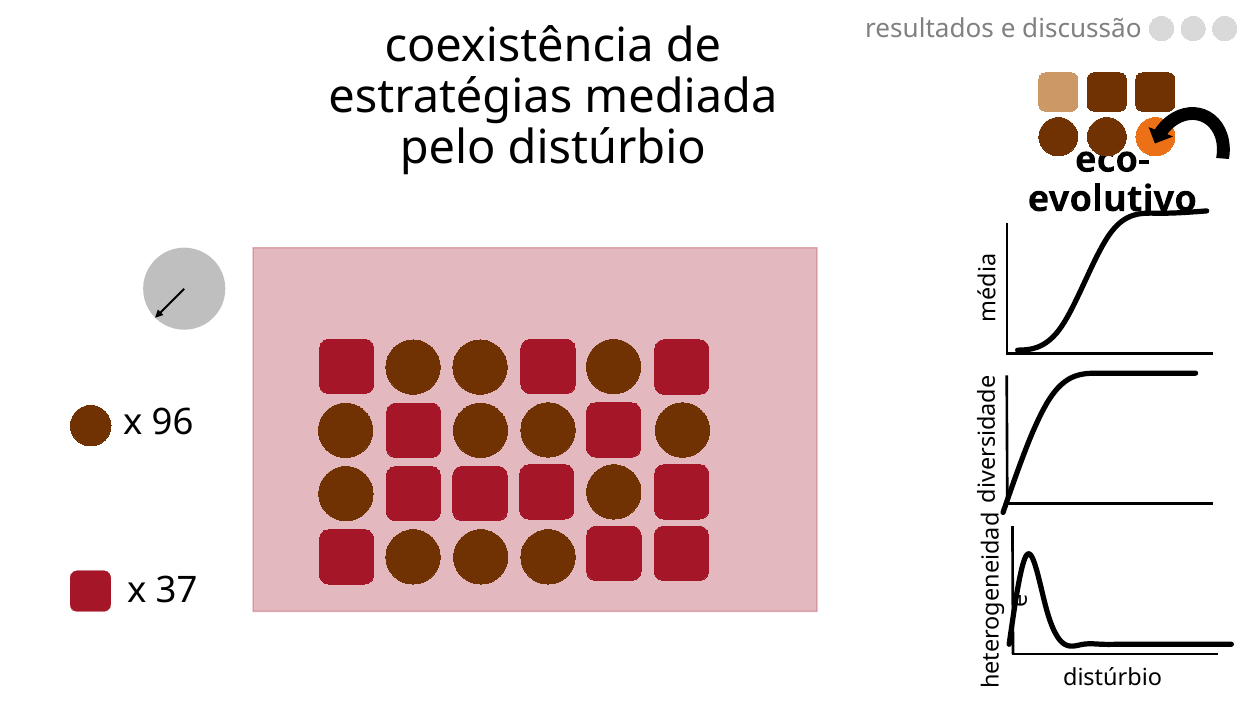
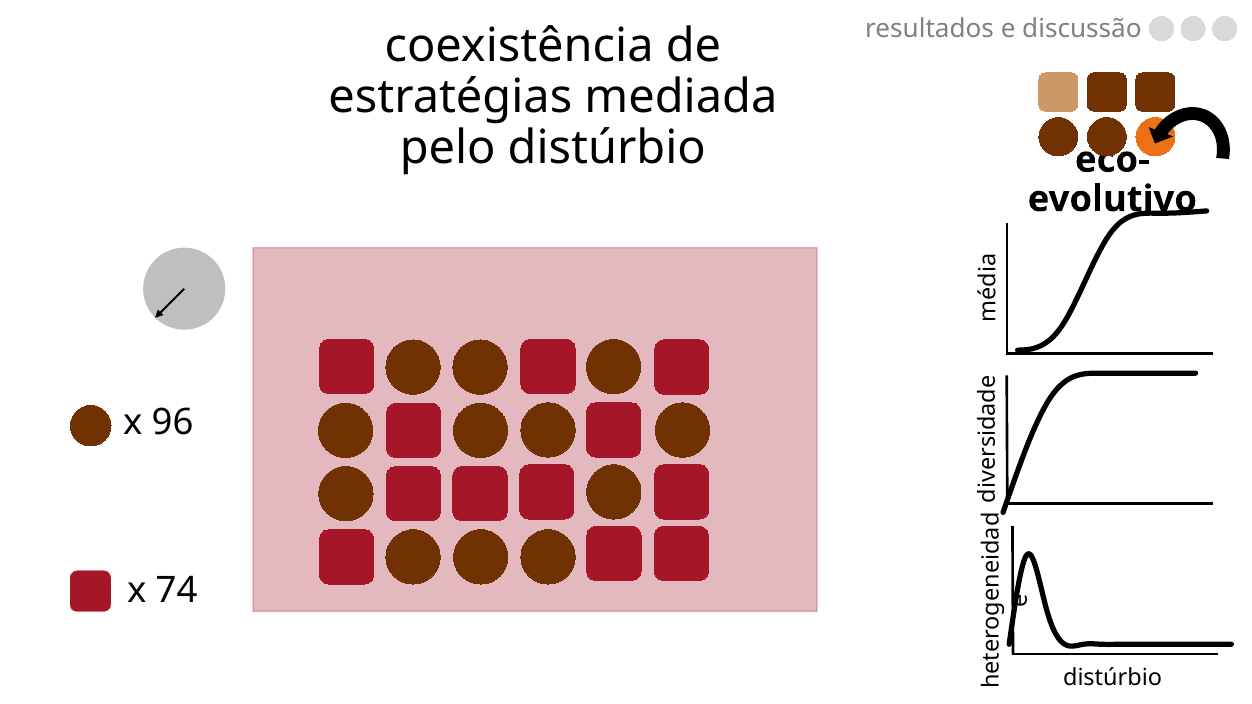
37: 37 -> 74
